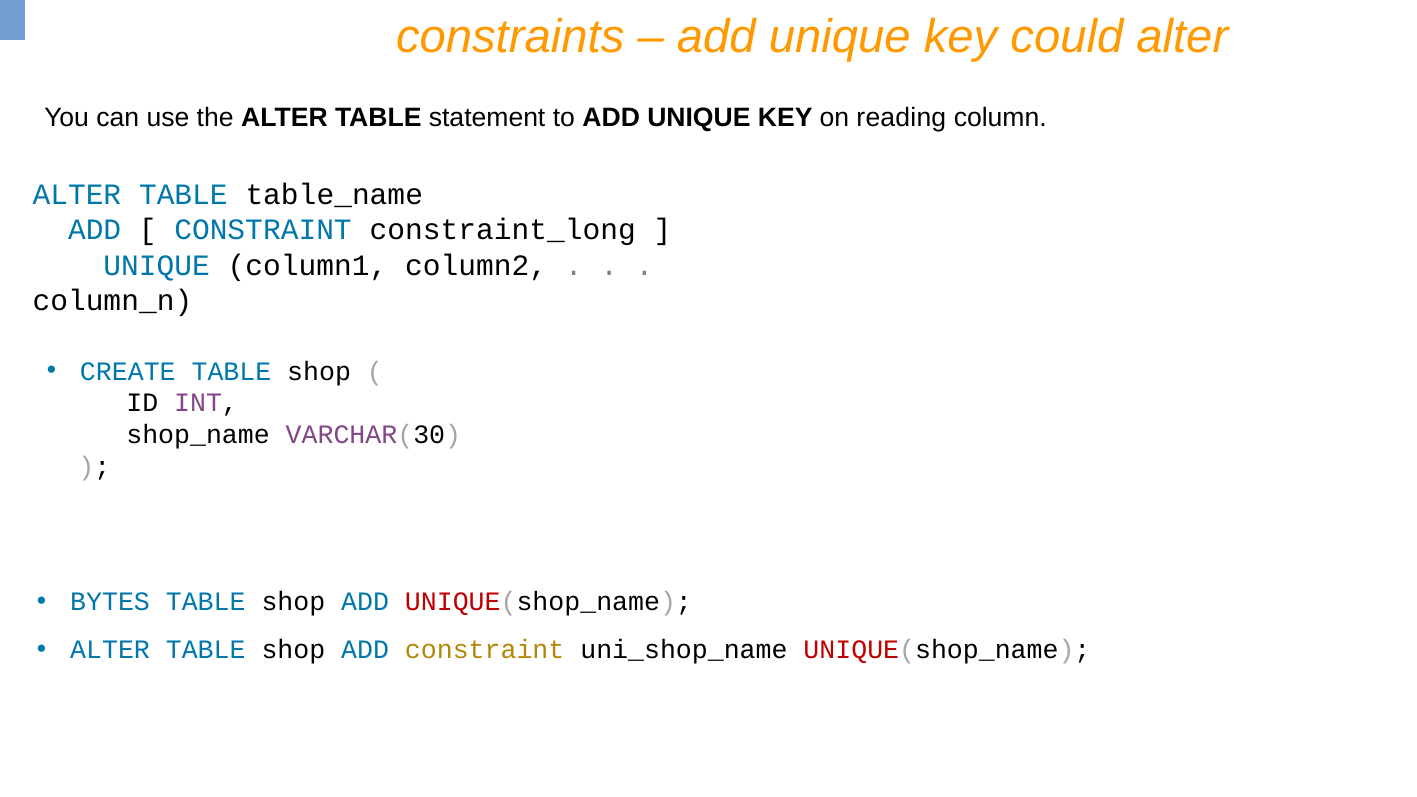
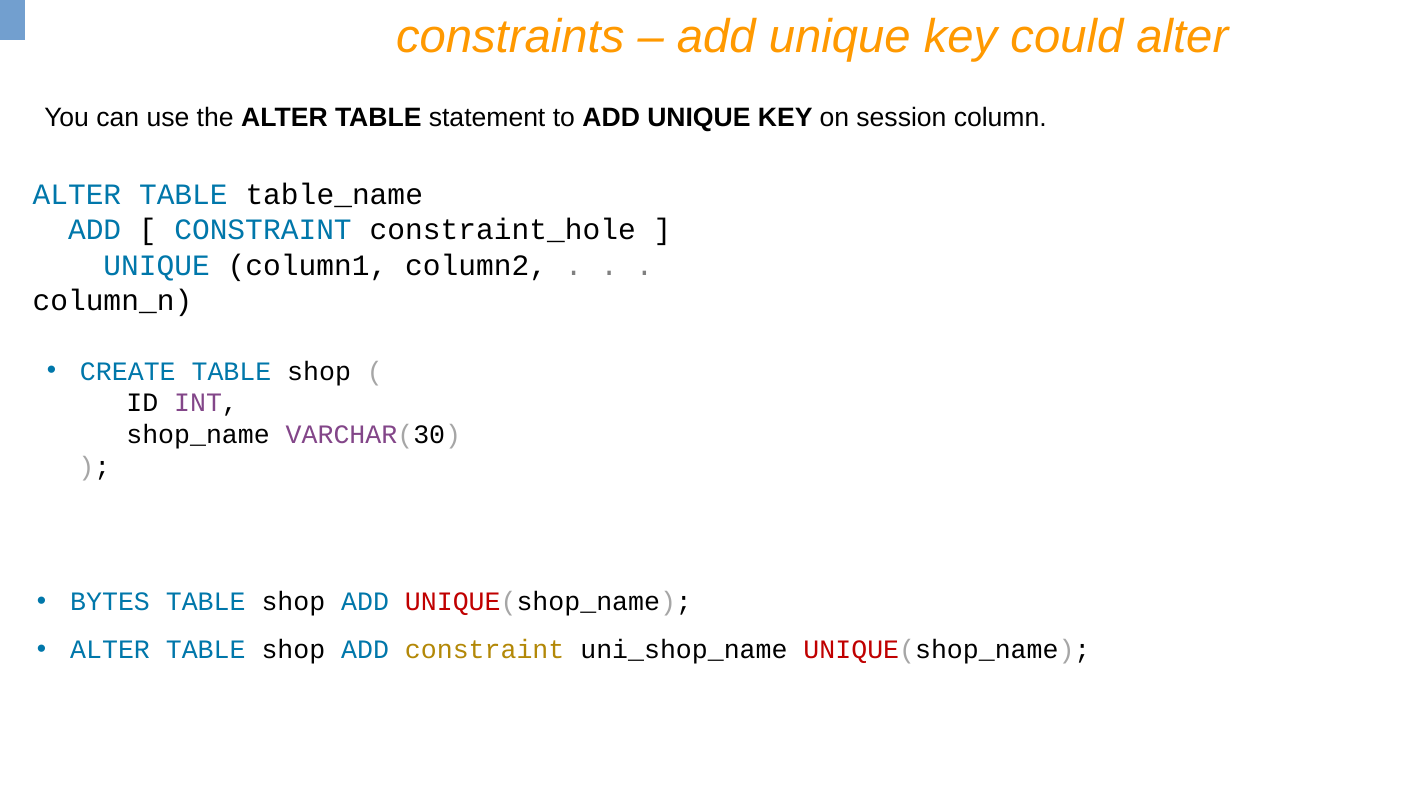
reading: reading -> session
constraint_long: constraint_long -> constraint_hole
